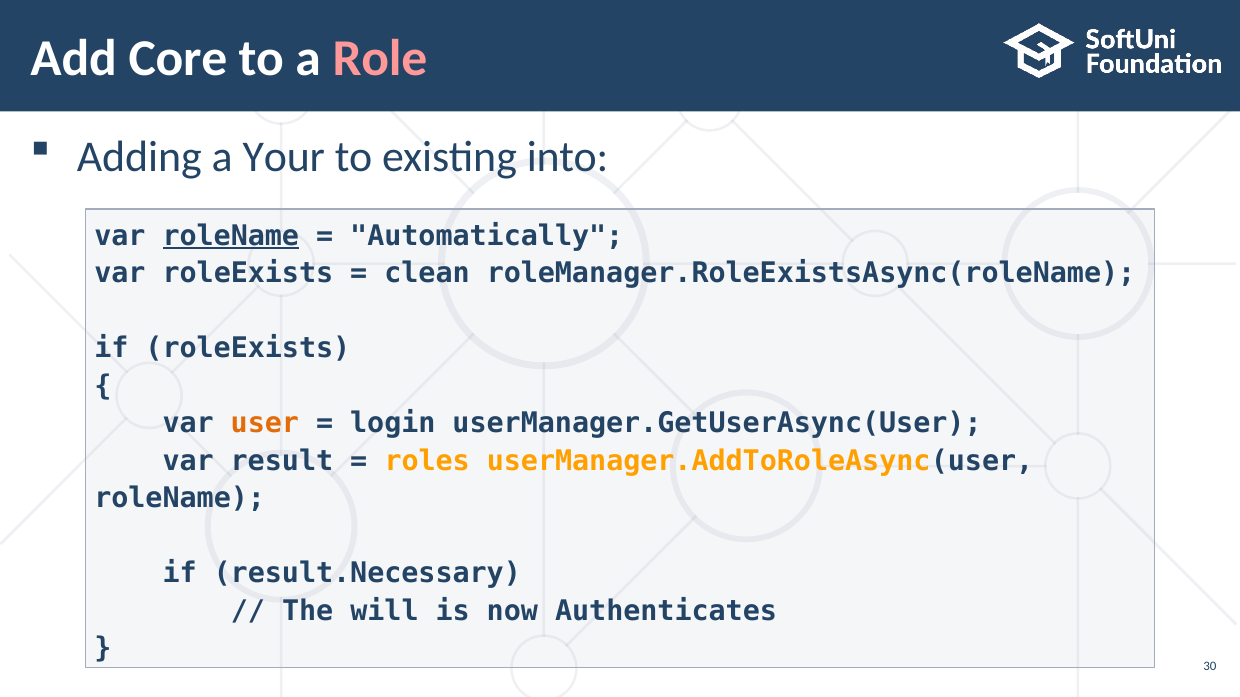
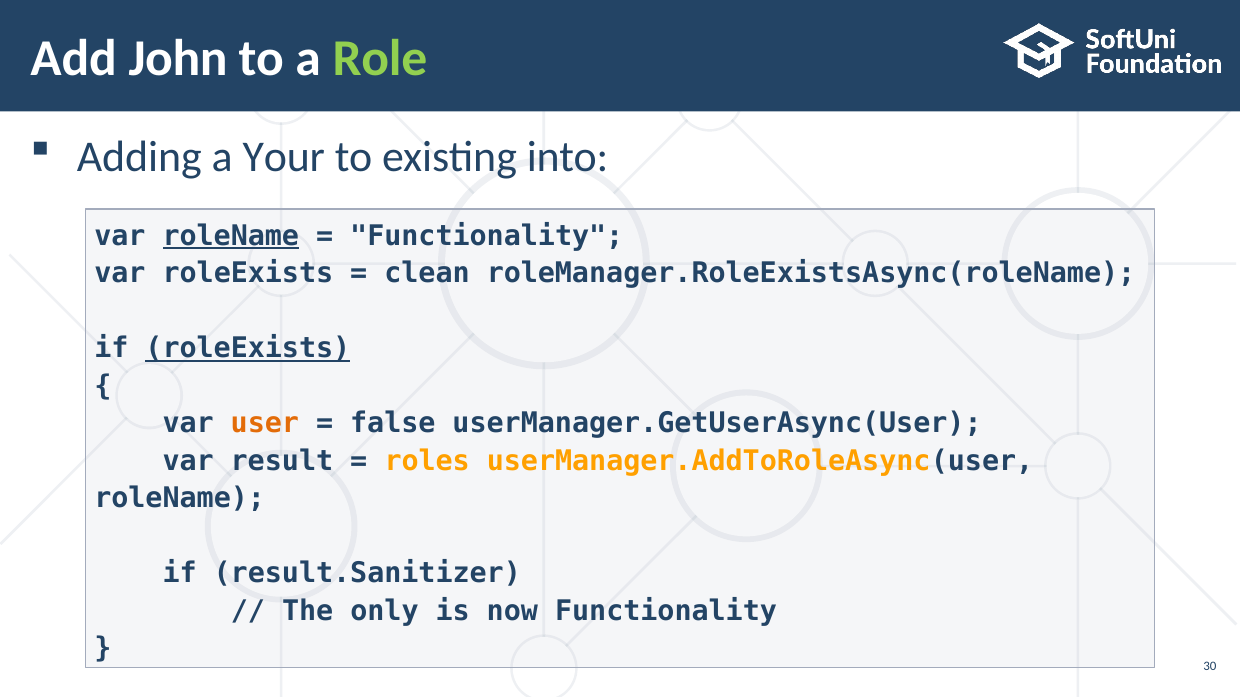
Core: Core -> John
Role colour: pink -> light green
Automatically at (487, 236): Automatically -> Functionality
roleExists at (248, 349) underline: none -> present
login: login -> false
result.Necessary: result.Necessary -> result.Sanitizer
will: will -> only
now Authenticates: Authenticates -> Functionality
